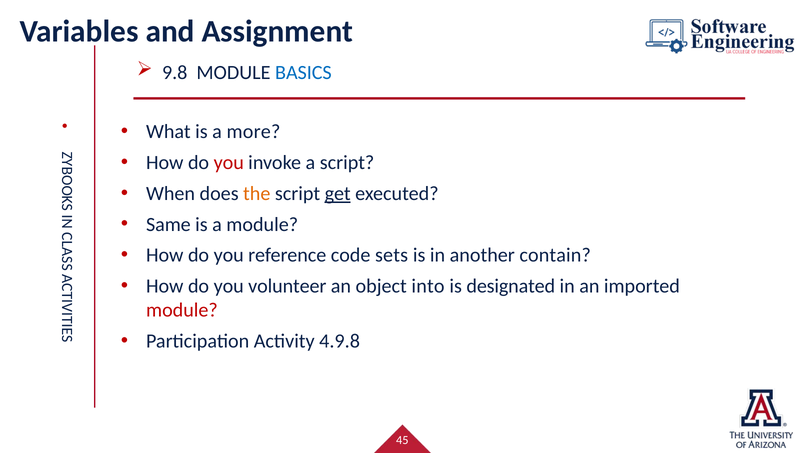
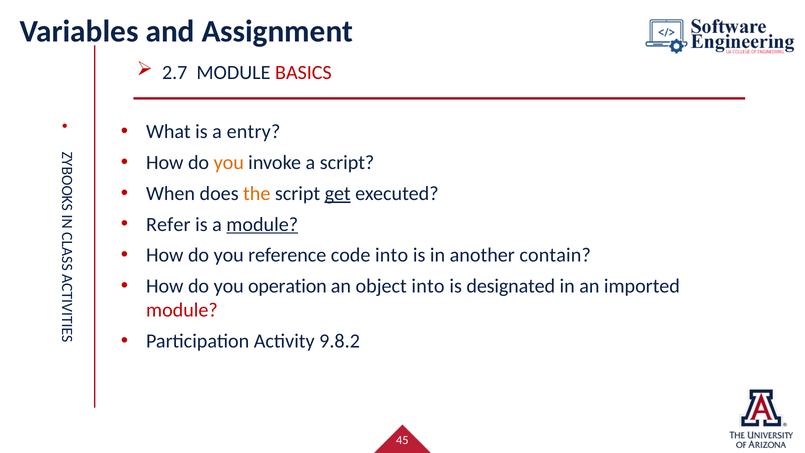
9.8: 9.8 -> 2.7
BASICS colour: blue -> red
more: more -> entry
you at (229, 163) colour: red -> orange
Same: Same -> Refer
module at (262, 224) underline: none -> present
code sets: sets -> into
volunteer: volunteer -> operation
4.9.8: 4.9.8 -> 9.8.2
